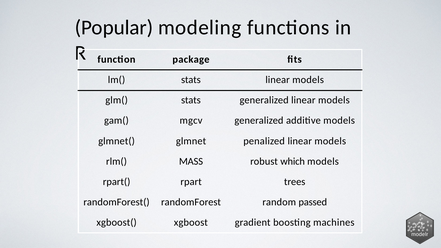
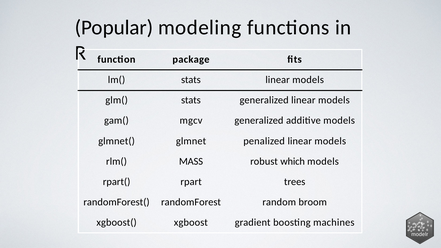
passed: passed -> broom
